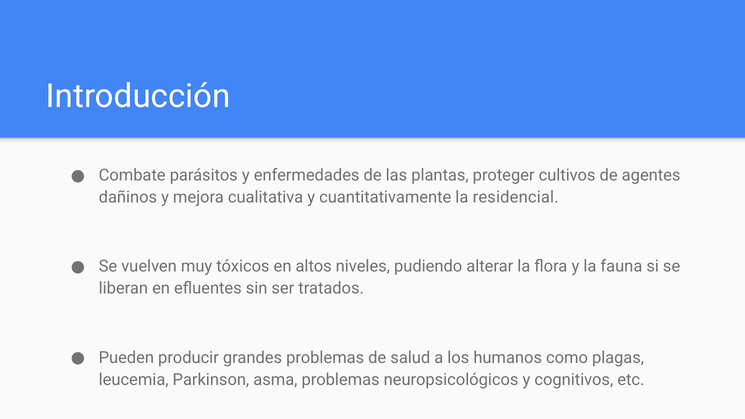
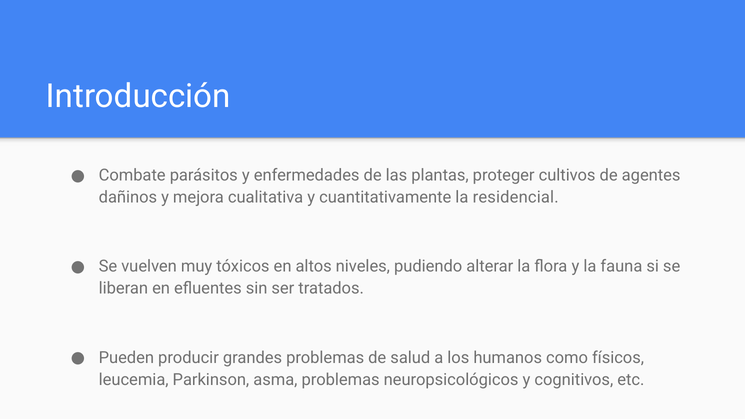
plagas: plagas -> físicos
